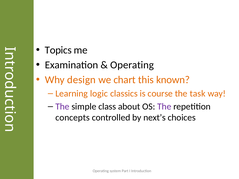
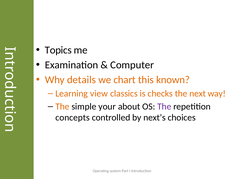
Operating at (132, 65): Operating -> Computer
design: design -> details
logic: logic -> view
course: course -> checks
task: task -> next
The at (62, 107) colour: purple -> orange
class: class -> your
